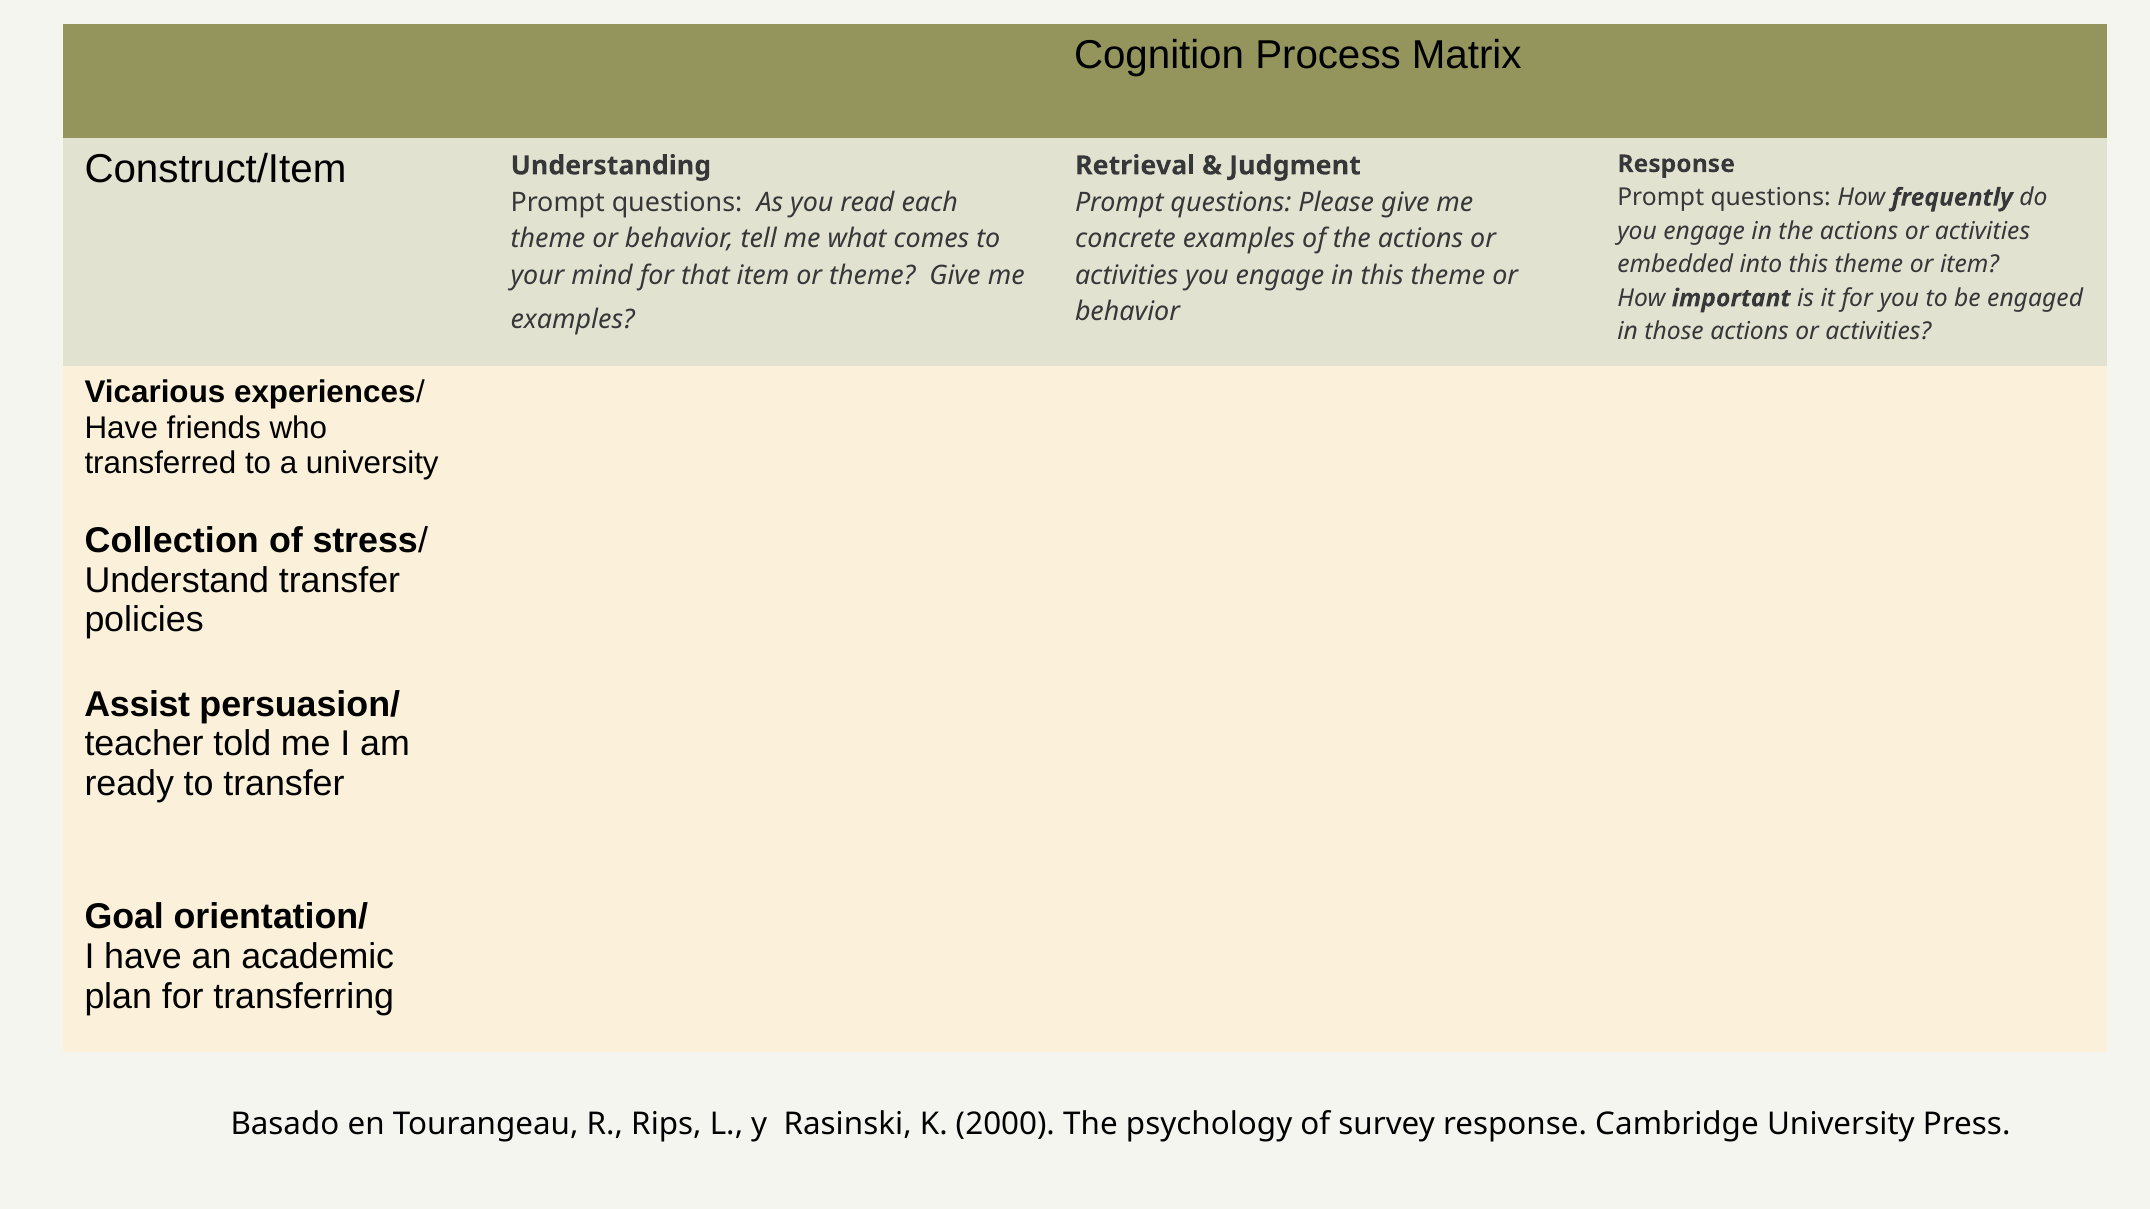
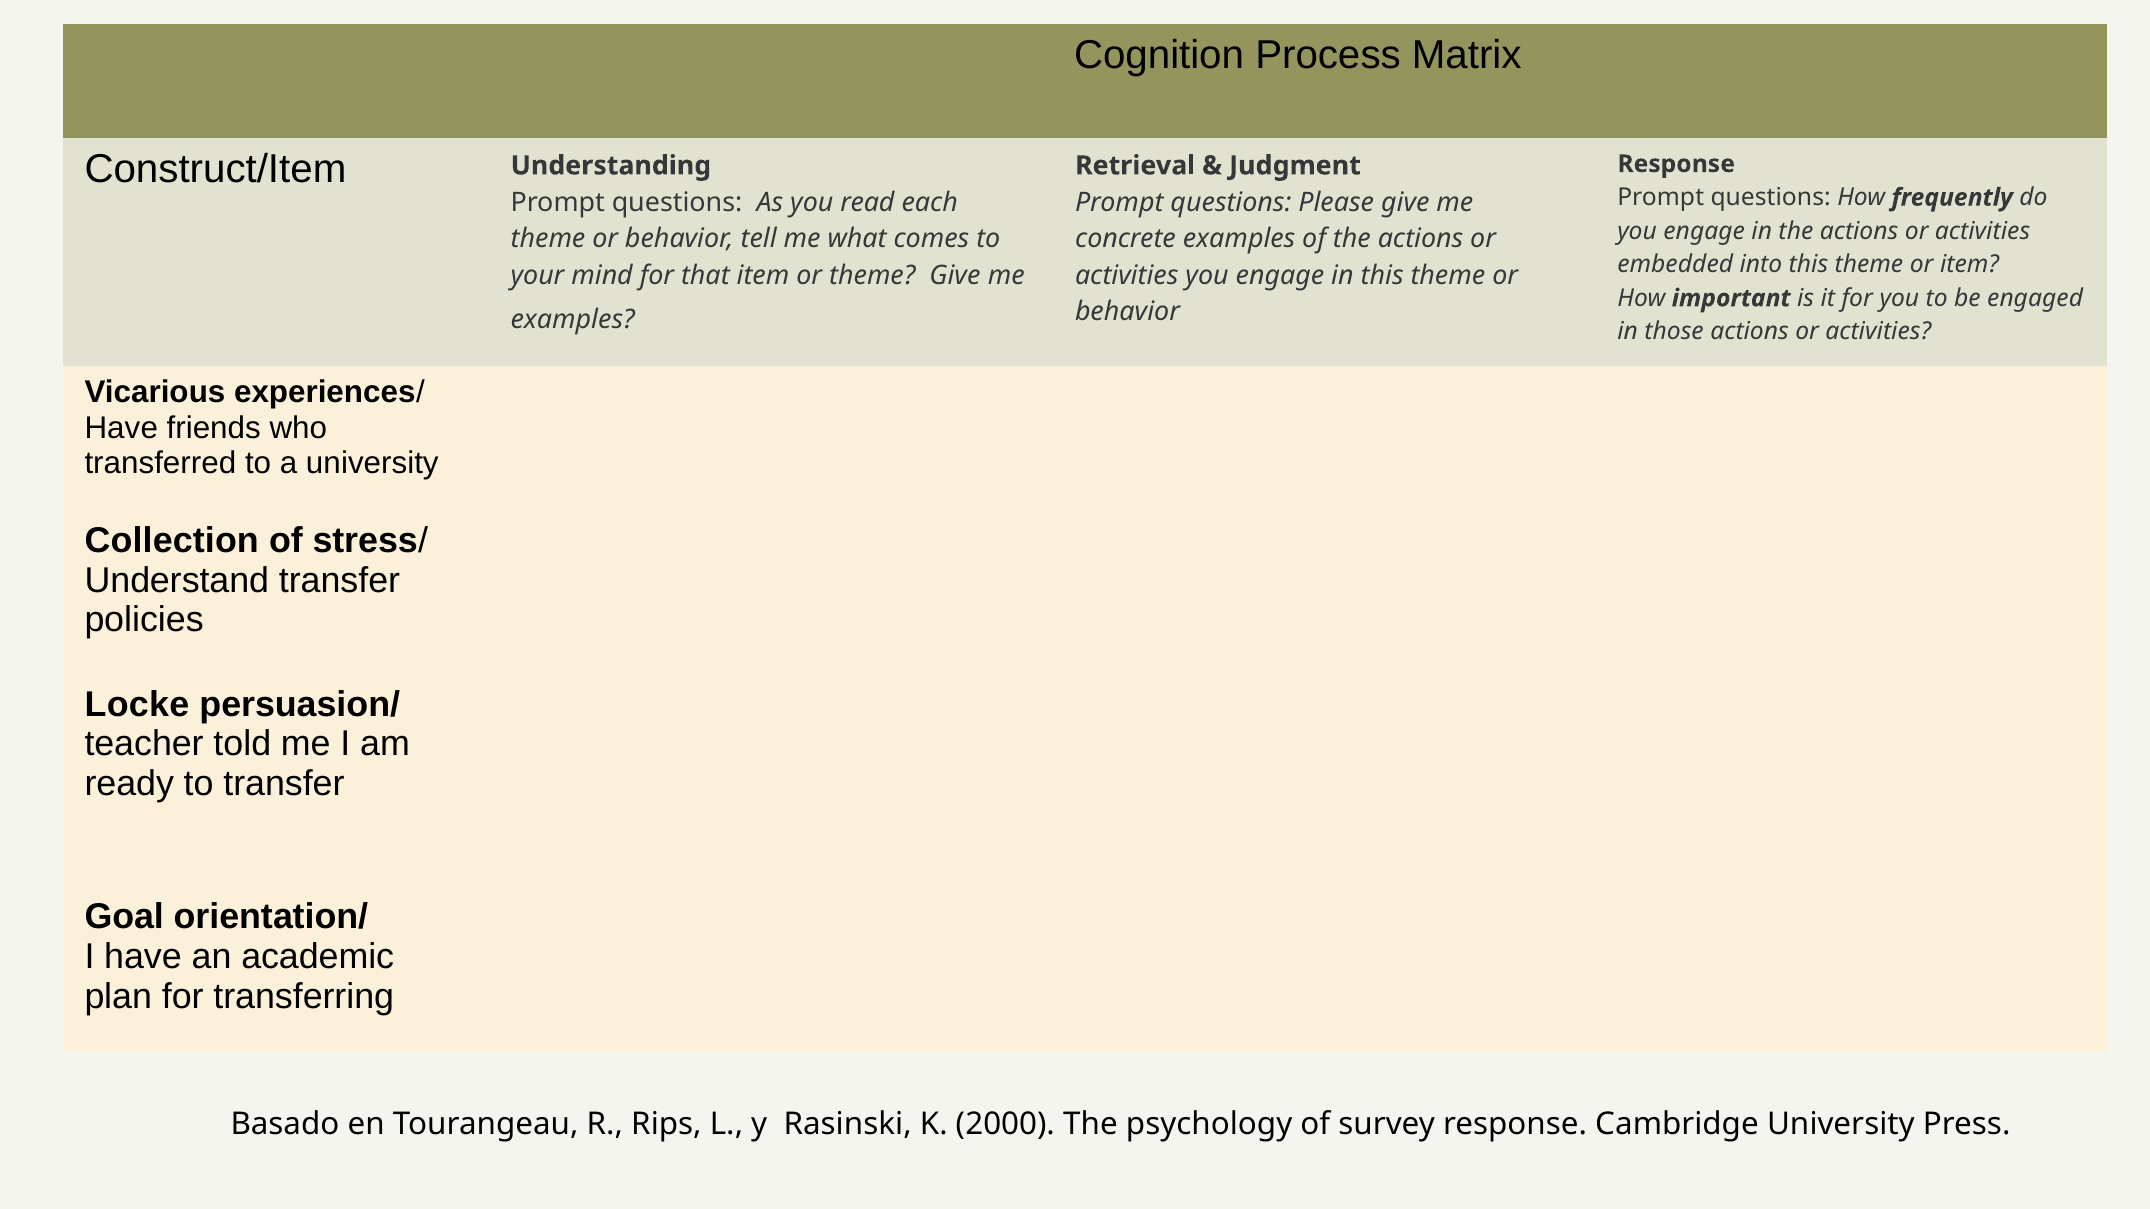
Assist: Assist -> Locke
